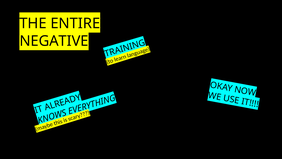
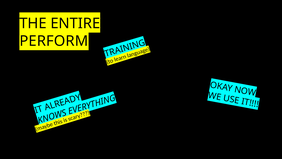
NEGATIVE: NEGATIVE -> PERFORM
